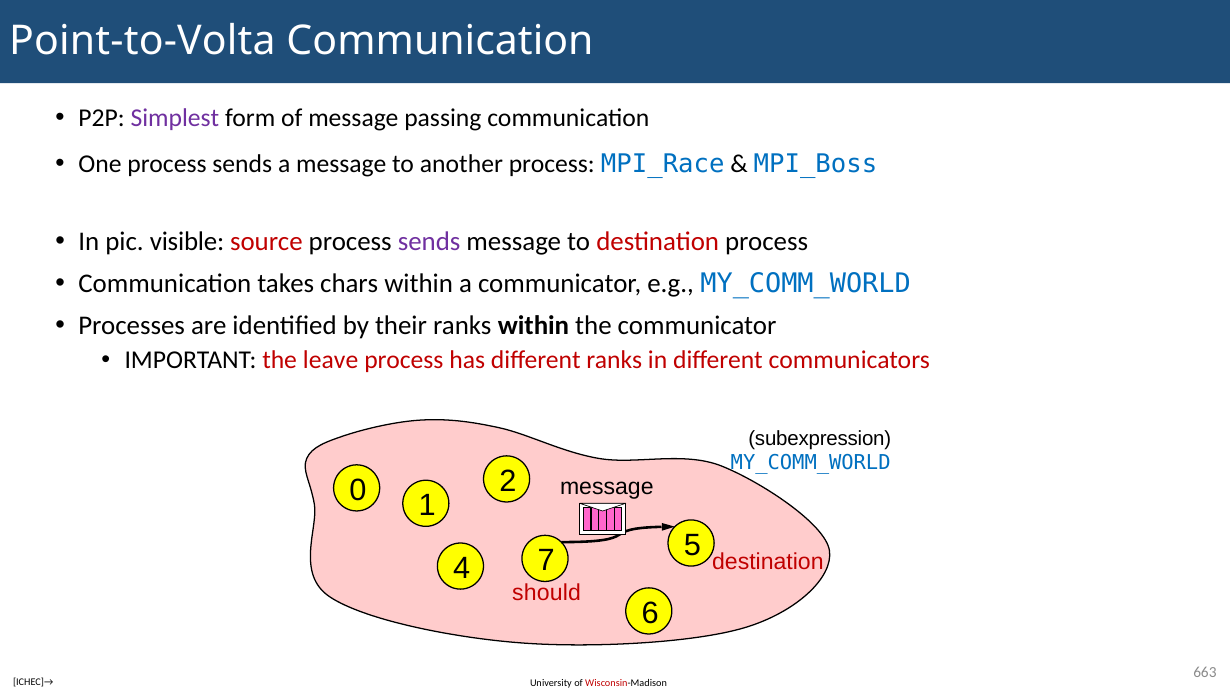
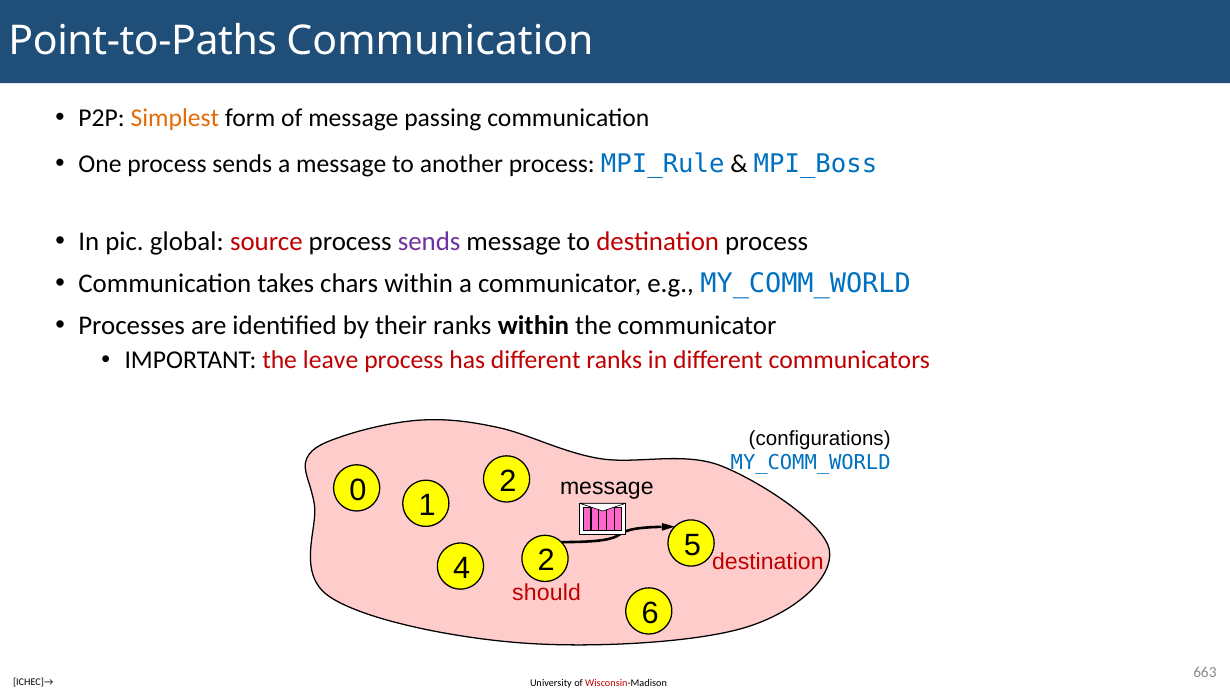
Point-to-Volta: Point-to-Volta -> Point-to-Paths
Simplest colour: purple -> orange
MPI_Race: MPI_Race -> MPI_Rule
visible: visible -> global
subexpression: subexpression -> configurations
4 7: 7 -> 2
